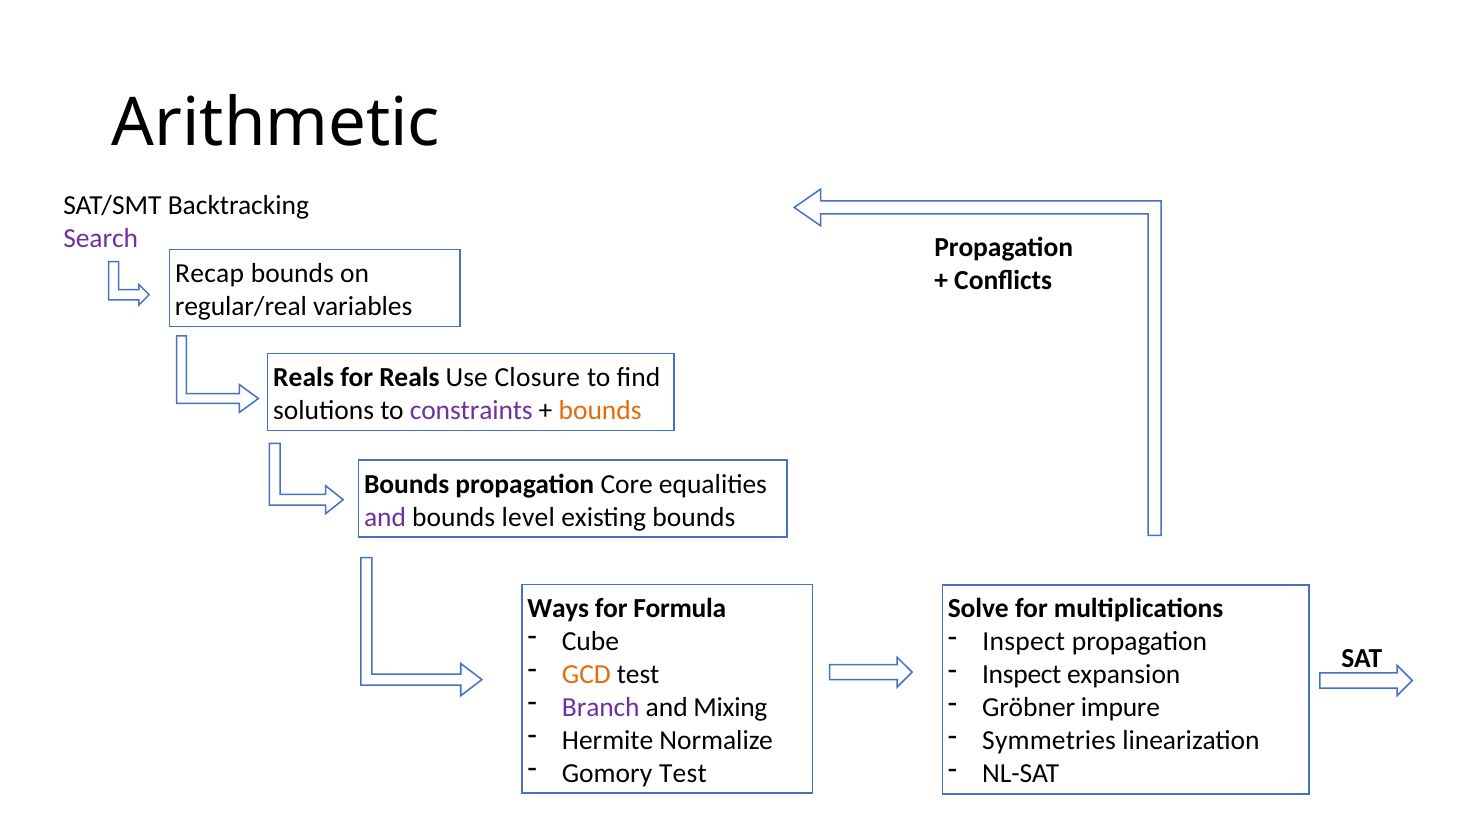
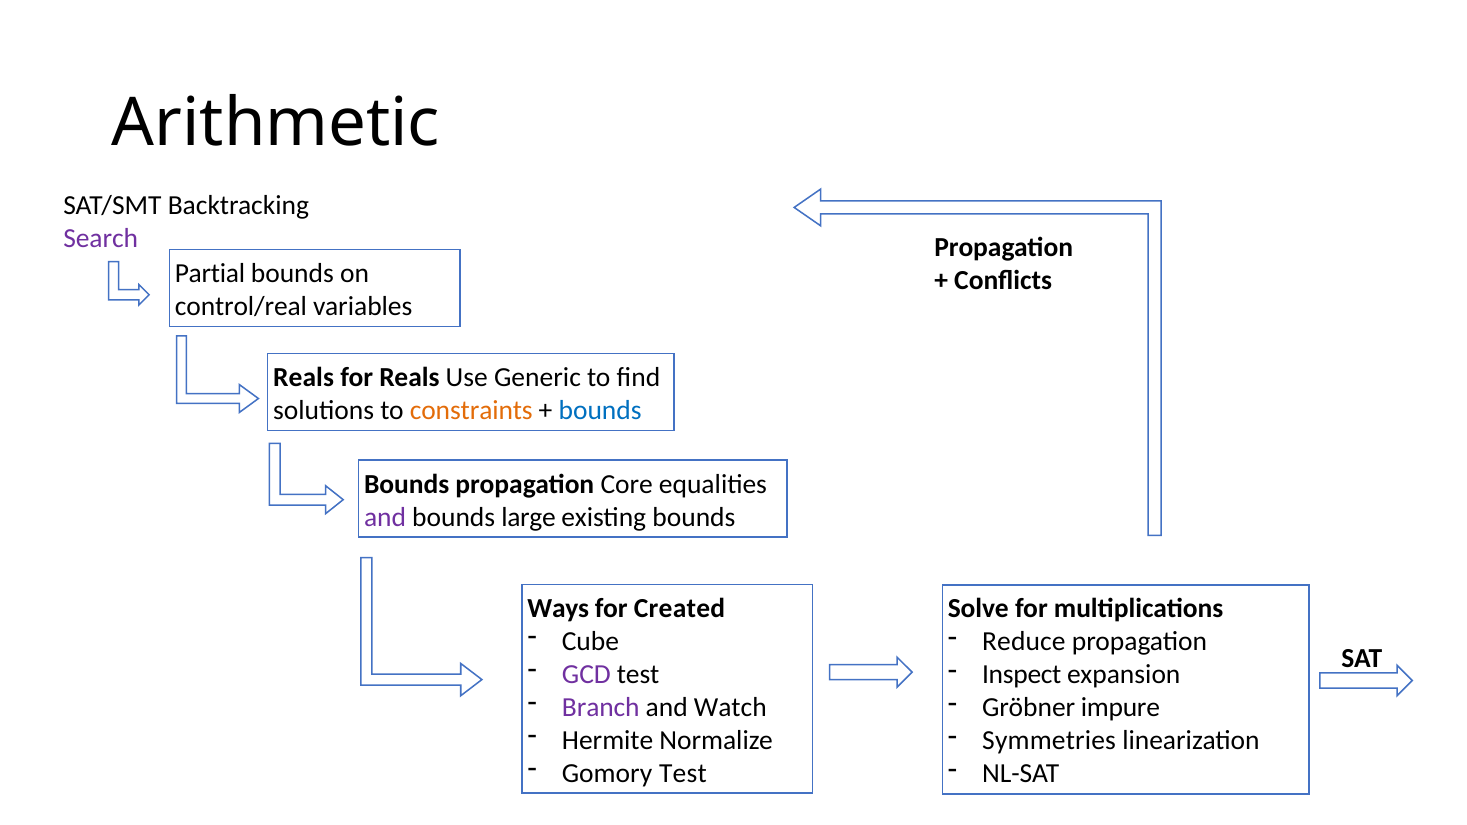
Recap: Recap -> Partial
regular/real: regular/real -> control/real
Closure: Closure -> Generic
constraints colour: purple -> orange
bounds at (600, 411) colour: orange -> blue
level: level -> large
Formula: Formula -> Created
Inspect at (1024, 642): Inspect -> Reduce
GCD colour: orange -> purple
Mixing: Mixing -> Watch
